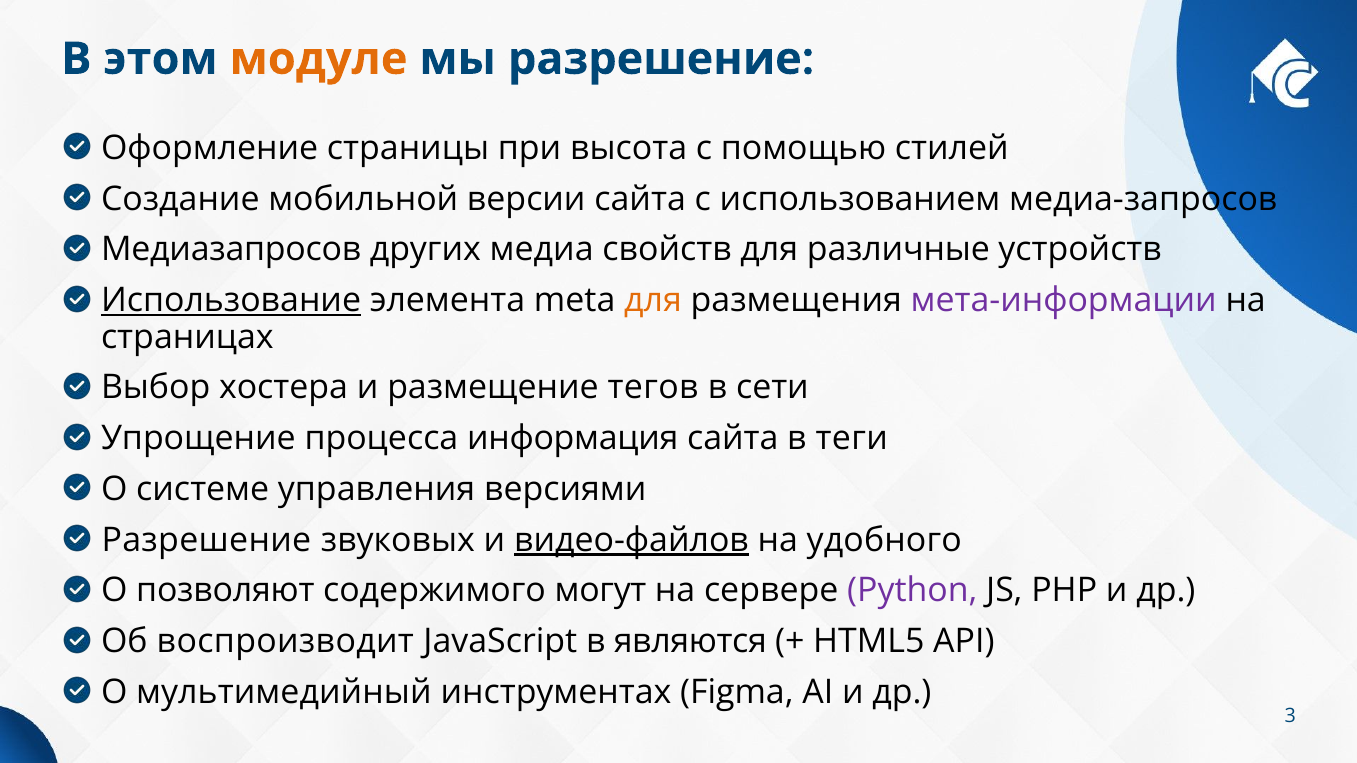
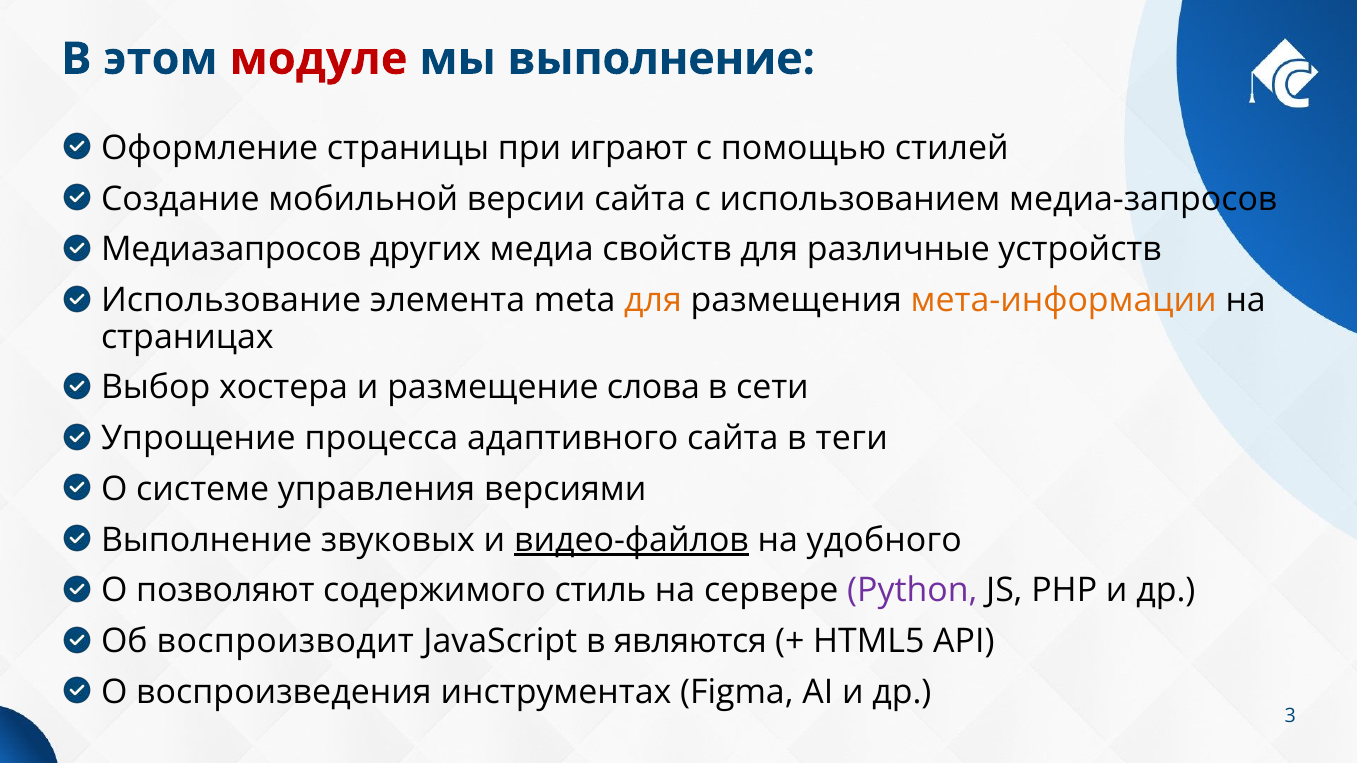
модуле colour: orange -> red
мы разрешение: разрешение -> выполнение
высота: высота -> играют
Использование underline: present -> none
мета-информации colour: purple -> orange
тегов: тегов -> слова
информация: информация -> адаптивного
Разрешение at (206, 540): Разрешение -> Выполнение
могут: могут -> стиль
мультимедийный: мультимедийный -> воспроизведения
